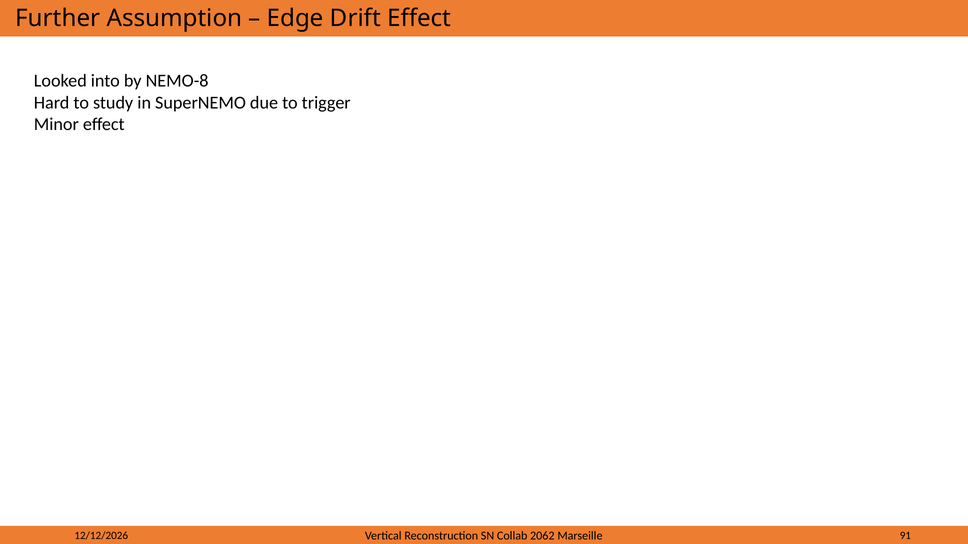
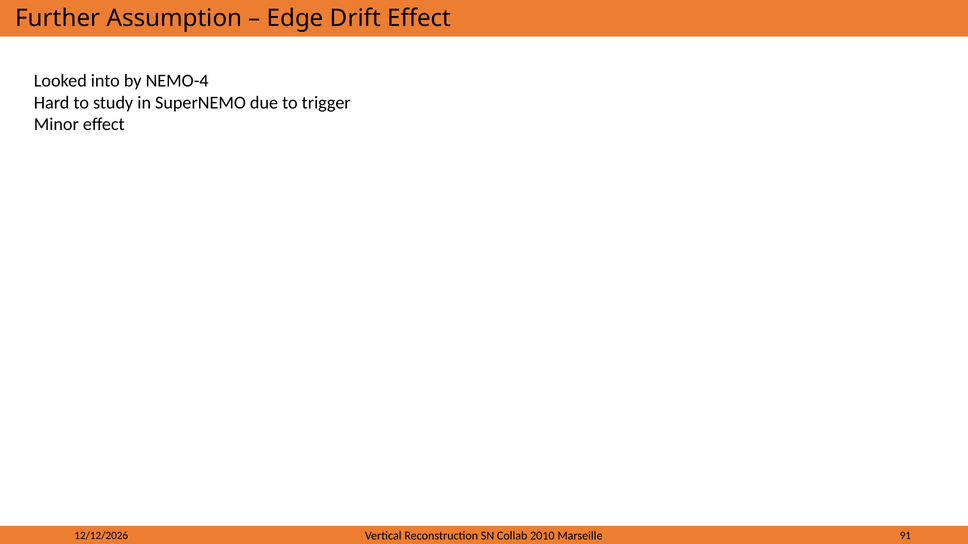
NEMO-8: NEMO-8 -> NEMO-4
2062: 2062 -> 2010
